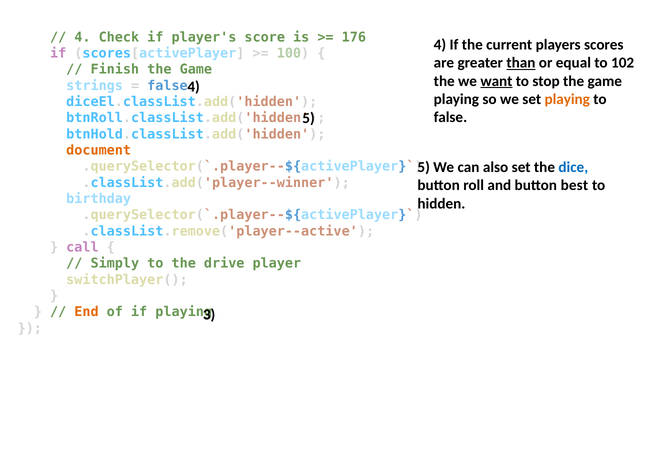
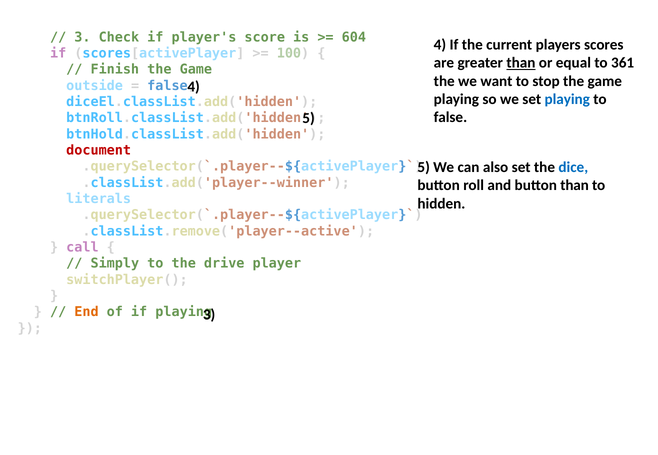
4 at (82, 37): 4 -> 3
176: 176 -> 604
102: 102 -> 361
want underline: present -> none
strings: strings -> outside
playing at (567, 99) colour: orange -> blue
document colour: orange -> red
button best: best -> than
birthday: birthday -> literals
